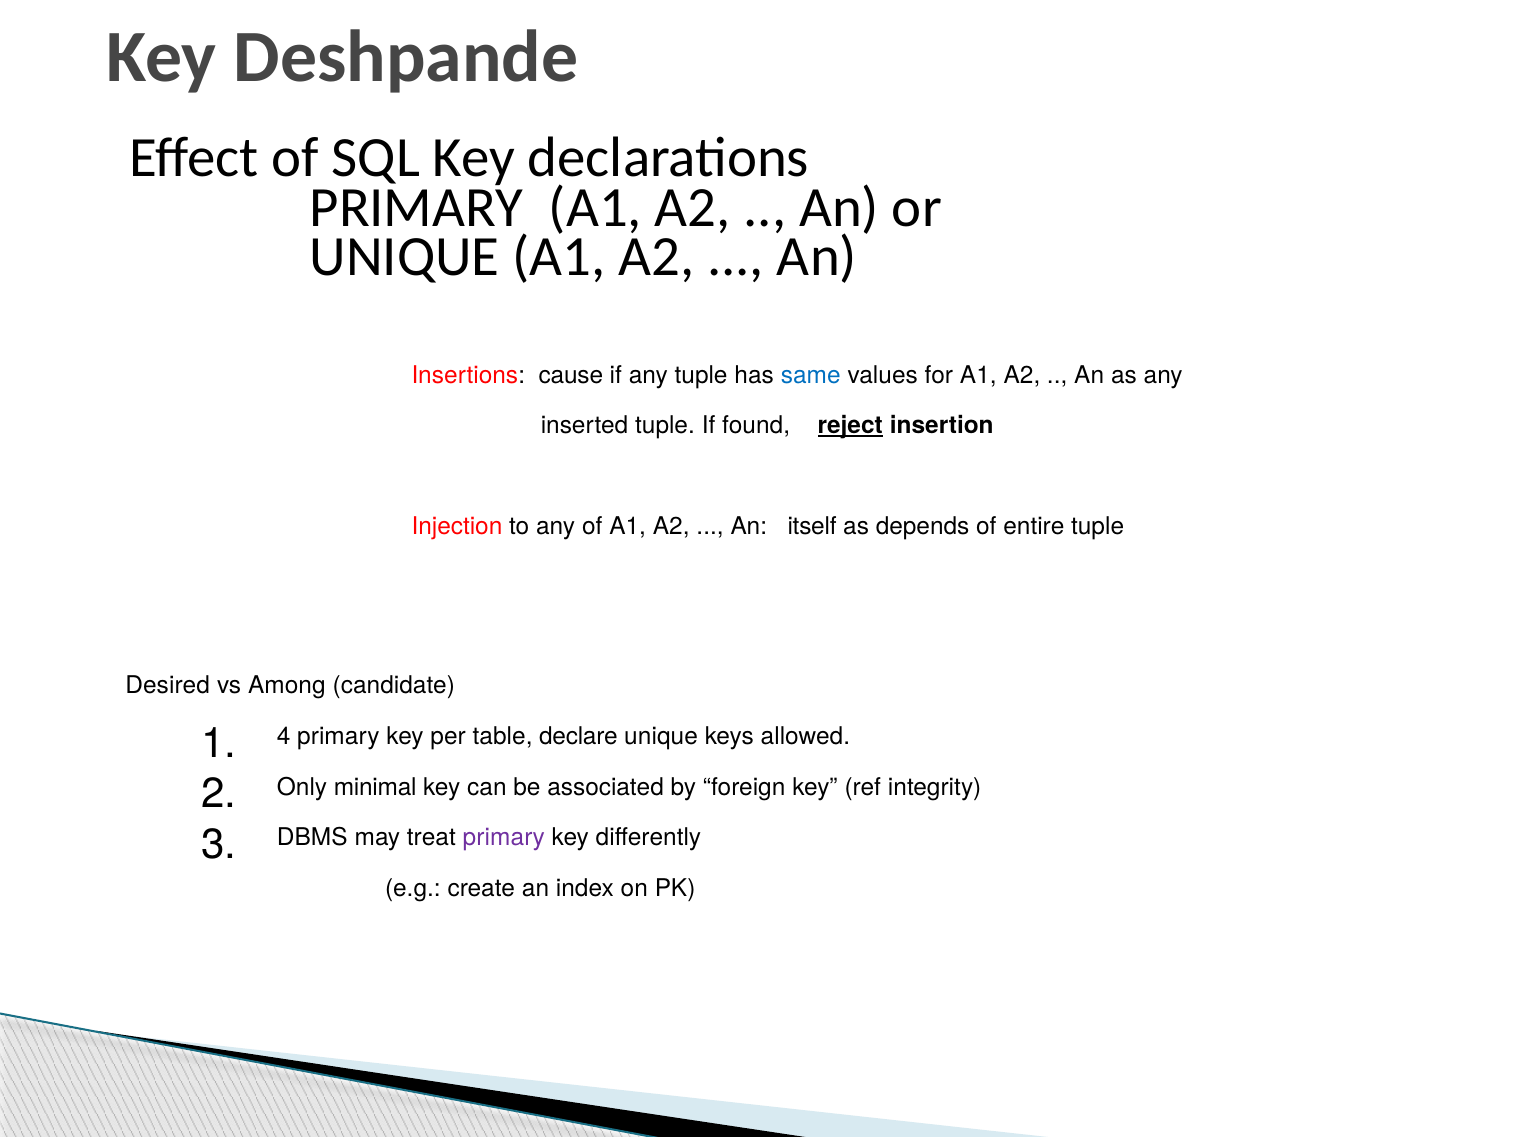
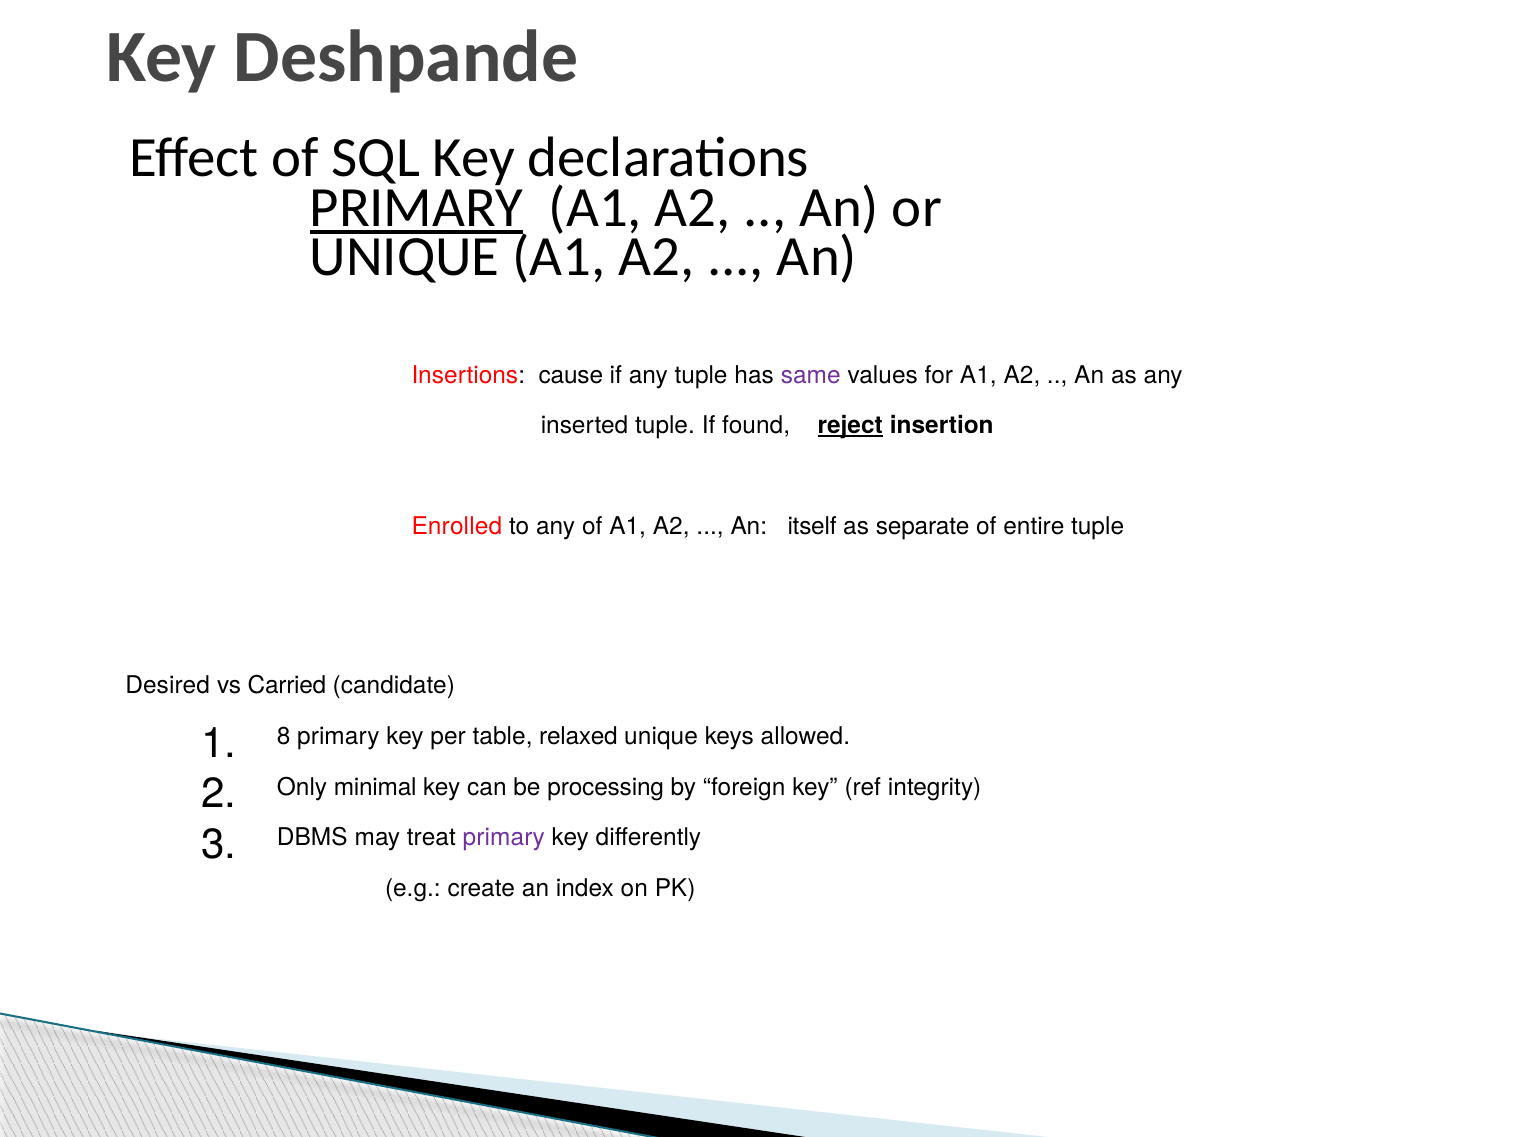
PRIMARY at (417, 208) underline: none -> present
same colour: blue -> purple
Injection: Injection -> Enrolled
depends: depends -> separate
Among: Among -> Carried
4: 4 -> 8
declare: declare -> relaxed
associated: associated -> processing
